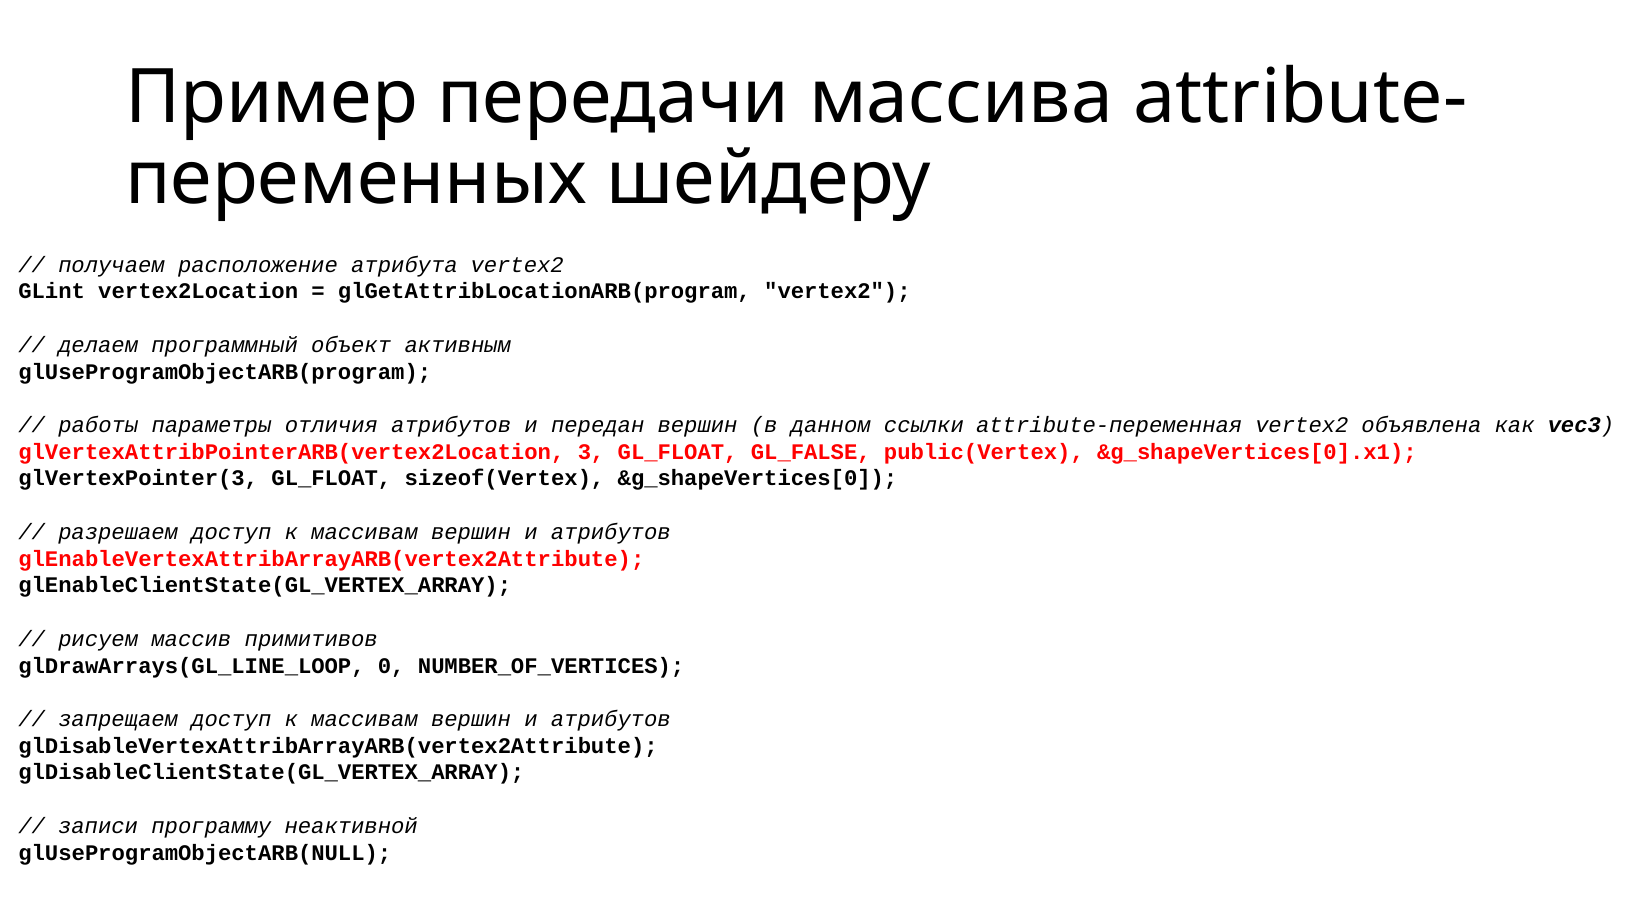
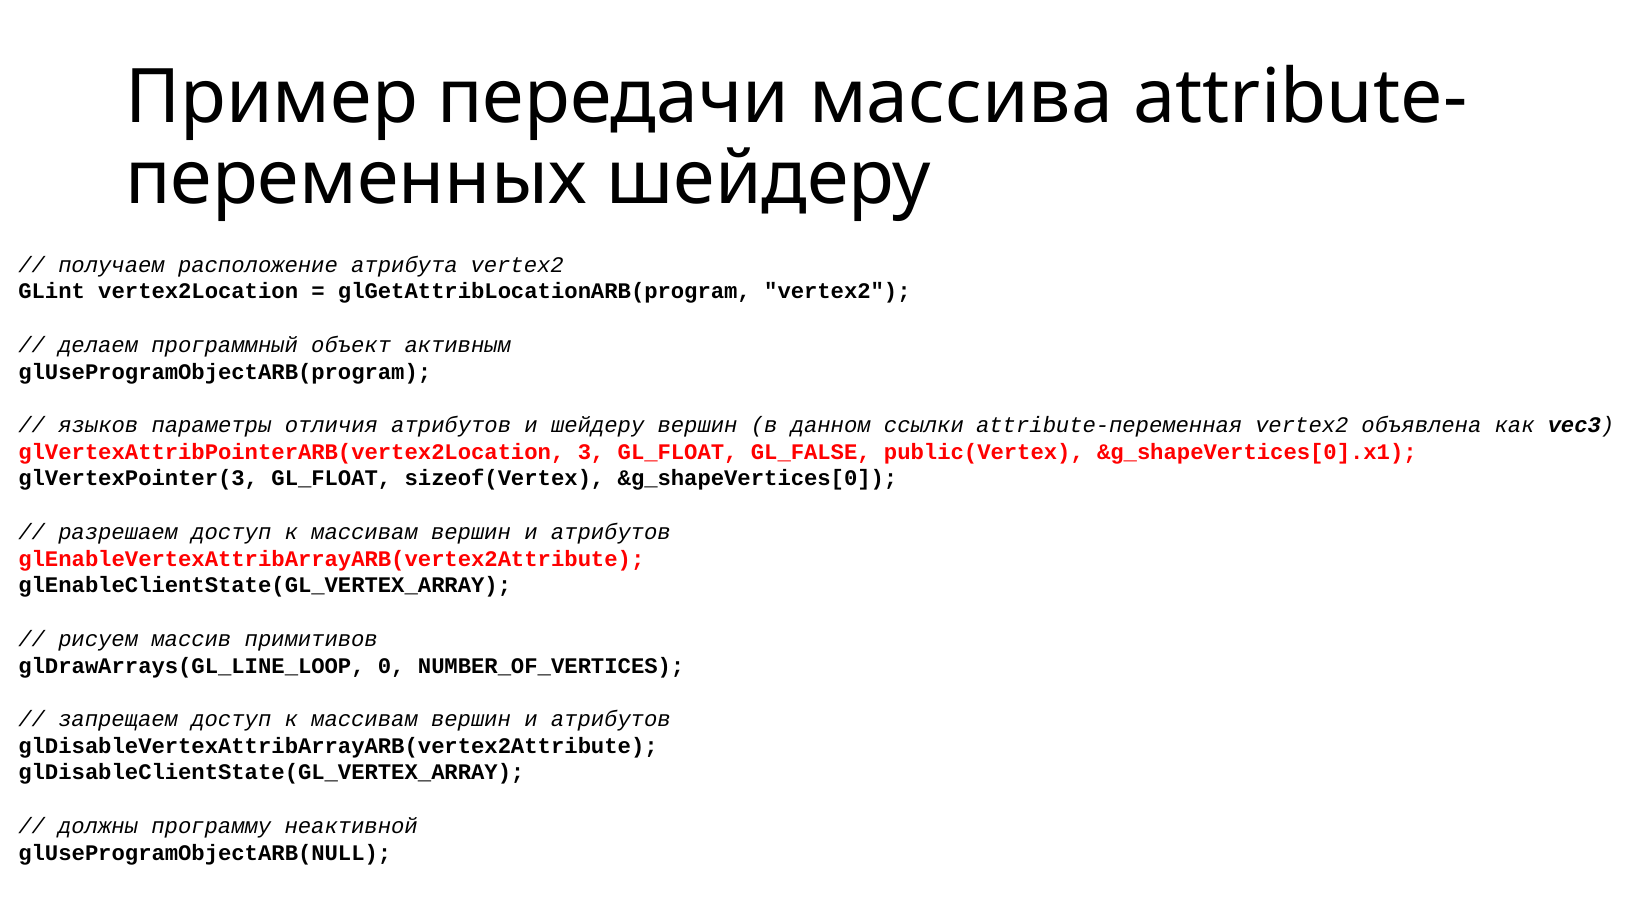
работы: работы -> языков
и передан: передан -> шейдеру
записи: записи -> должны
